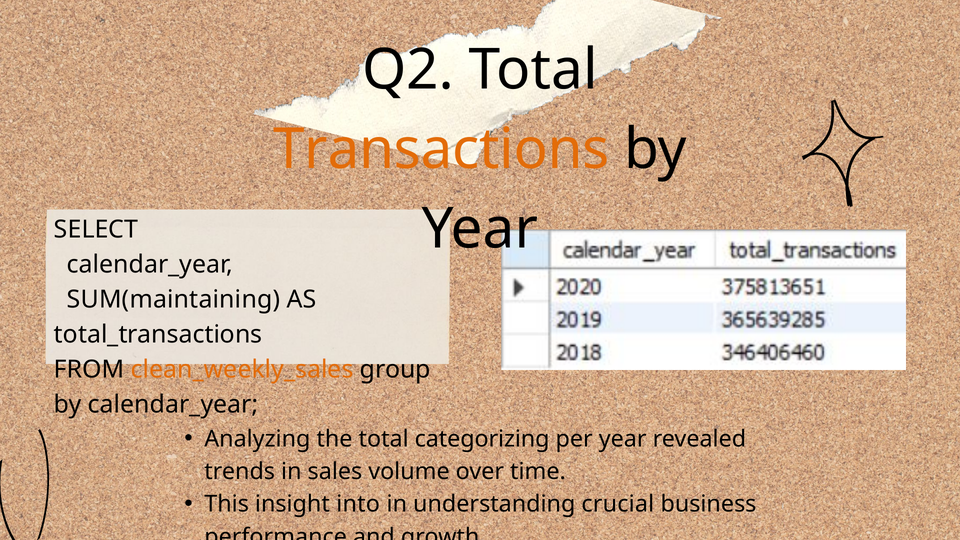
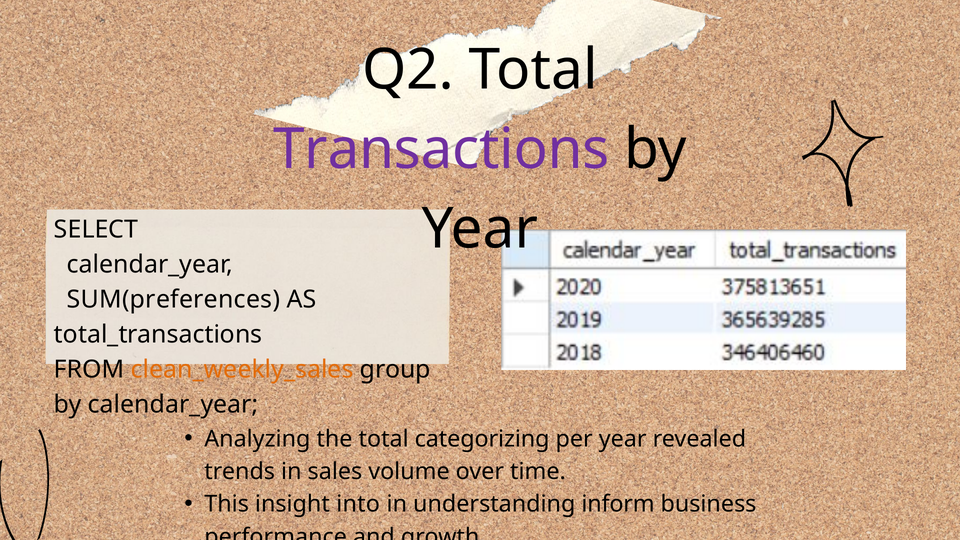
Transactions colour: orange -> purple
SUM(maintaining: SUM(maintaining -> SUM(preferences
crucial: crucial -> inform
